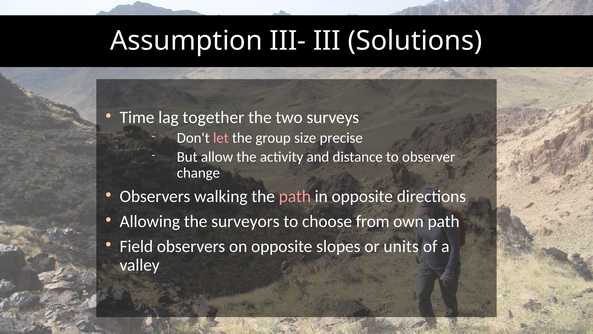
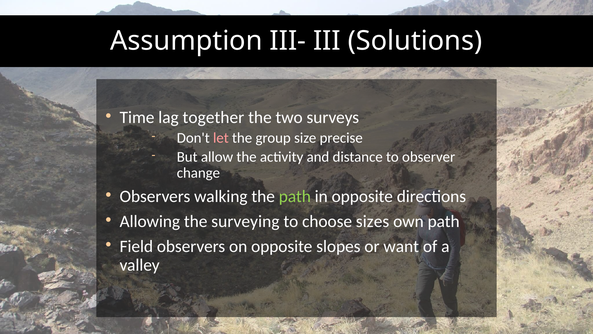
path at (295, 196) colour: pink -> light green
surveyors: surveyors -> surveying
from: from -> sizes
units: units -> want
